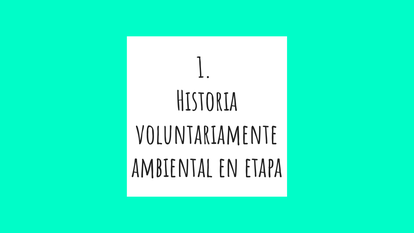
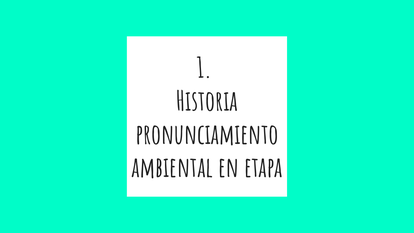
voluntariamente: voluntariamente -> pronunciamiento
